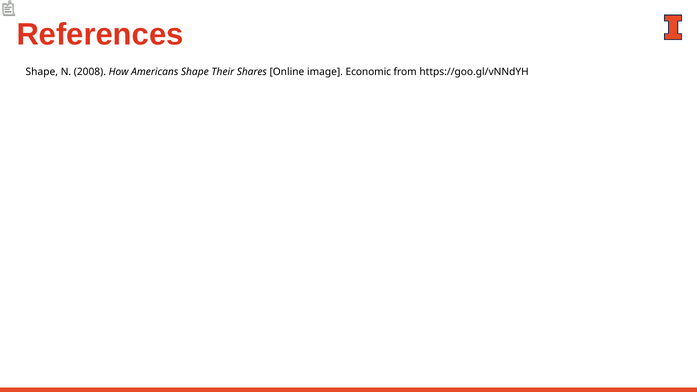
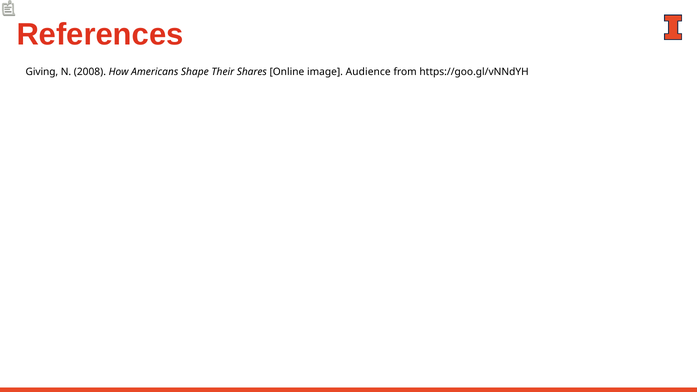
Shape at (42, 72): Shape -> Giving
Economic: Economic -> Audience
